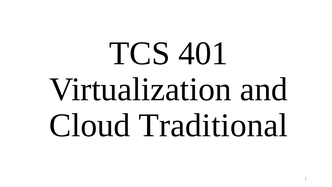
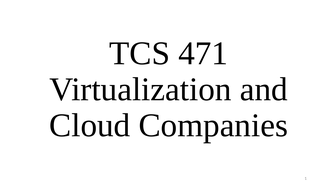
401: 401 -> 471
Traditional: Traditional -> Companies
